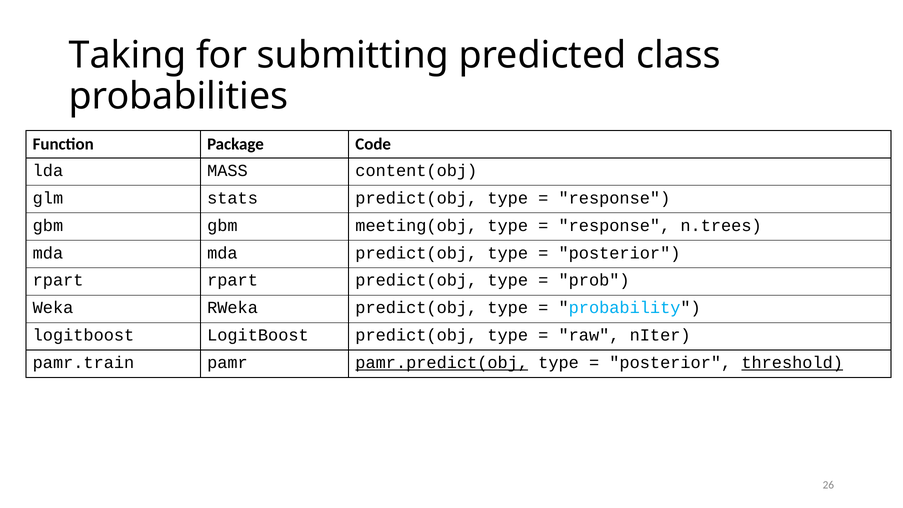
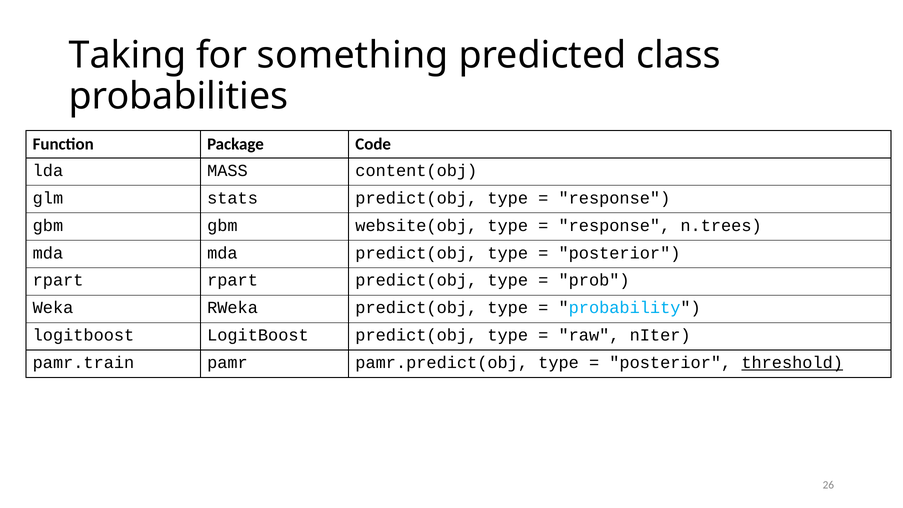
submitting: submitting -> something
meeting(obj: meeting(obj -> website(obj
pamr.predict(obj underline: present -> none
